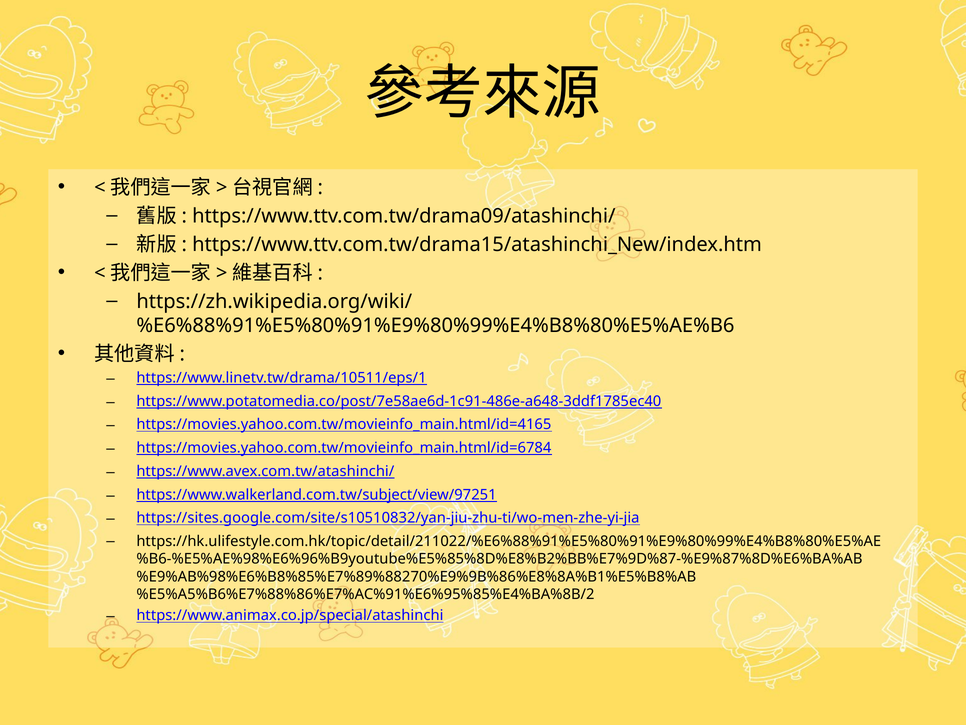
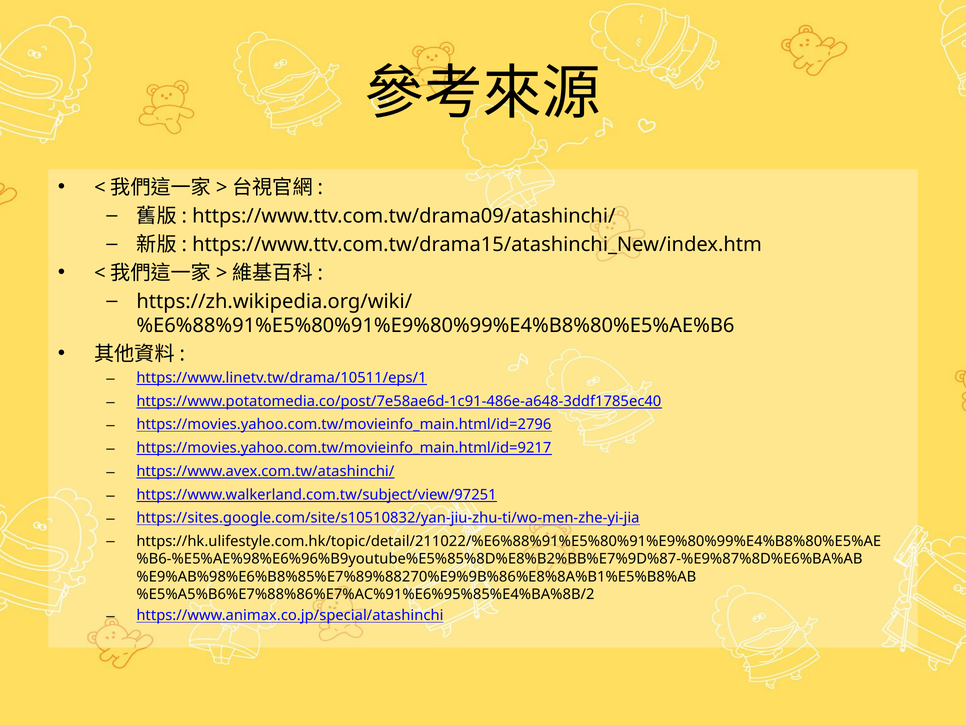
https://movies.yahoo.com.tw/movieinfo_main.html/id=4165: https://movies.yahoo.com.tw/movieinfo_main.html/id=4165 -> https://movies.yahoo.com.tw/movieinfo_main.html/id=2796
https://movies.yahoo.com.tw/movieinfo_main.html/id=6784: https://movies.yahoo.com.tw/movieinfo_main.html/id=6784 -> https://movies.yahoo.com.tw/movieinfo_main.html/id=9217
